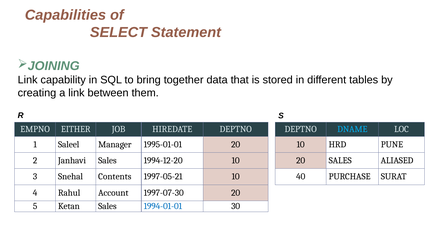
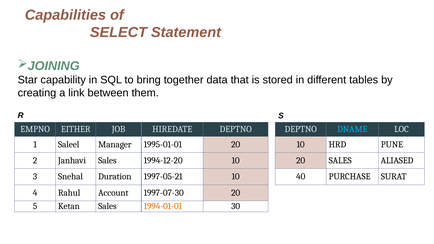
Link at (28, 80): Link -> Star
Contents: Contents -> Duration
1994-01-01 colour: blue -> orange
